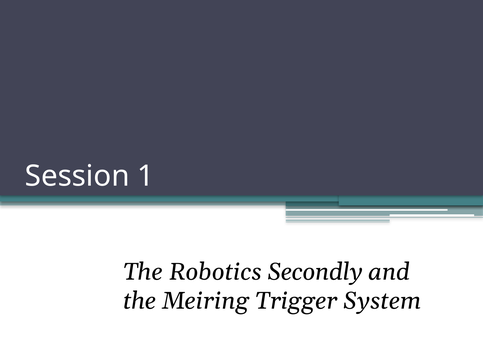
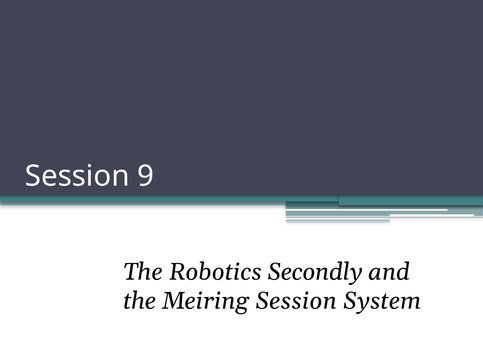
1: 1 -> 9
Meiring Trigger: Trigger -> Session
